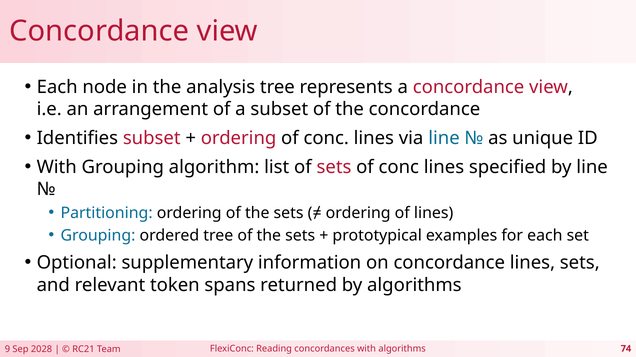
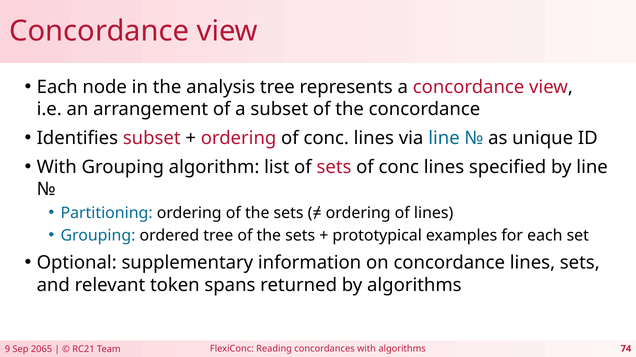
2028: 2028 -> 2065
